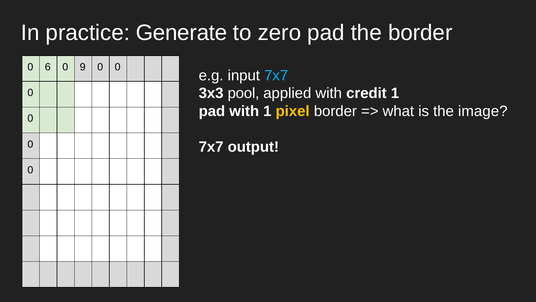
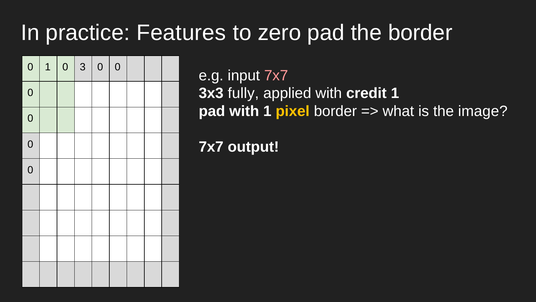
Generate: Generate -> Features
0 6: 6 -> 1
9: 9 -> 3
7x7 at (276, 75) colour: light blue -> pink
pool: pool -> fully
